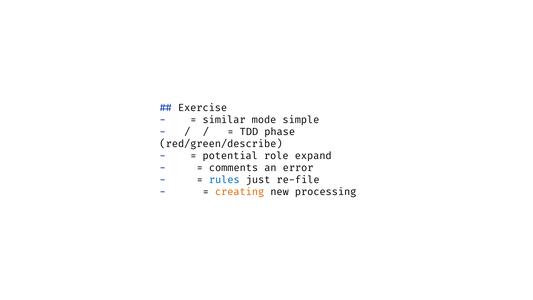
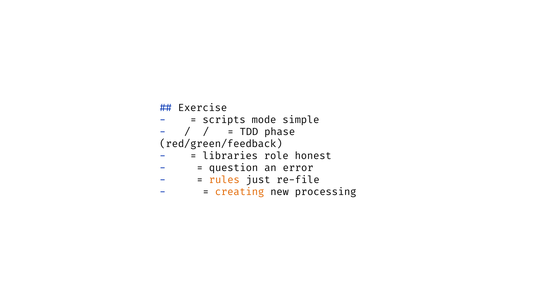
similar: similar -> scripts
red/green/describe: red/green/describe -> red/green/feedback
potential: potential -> libraries
expand: expand -> honest
comments: comments -> question
rules colour: blue -> orange
